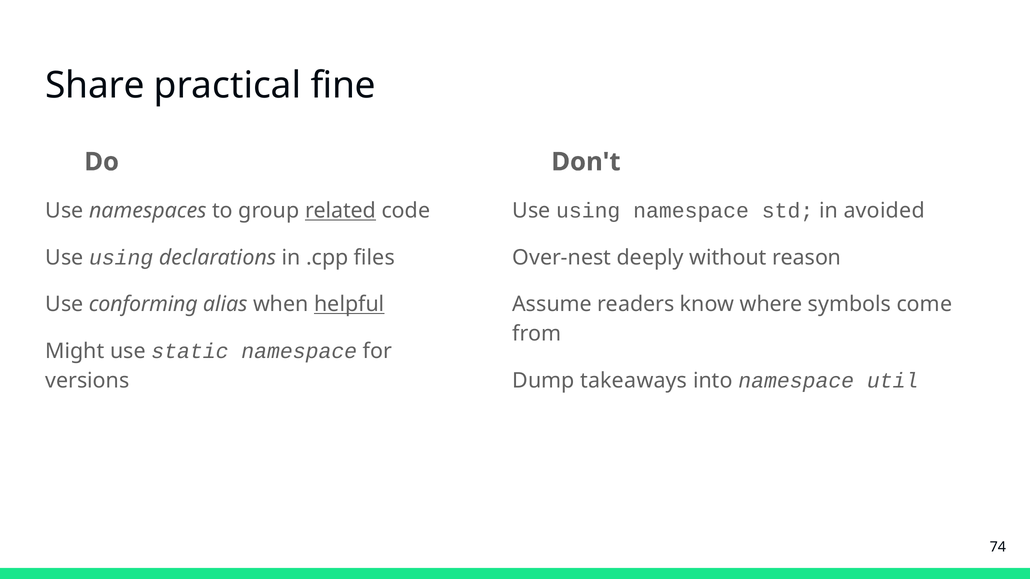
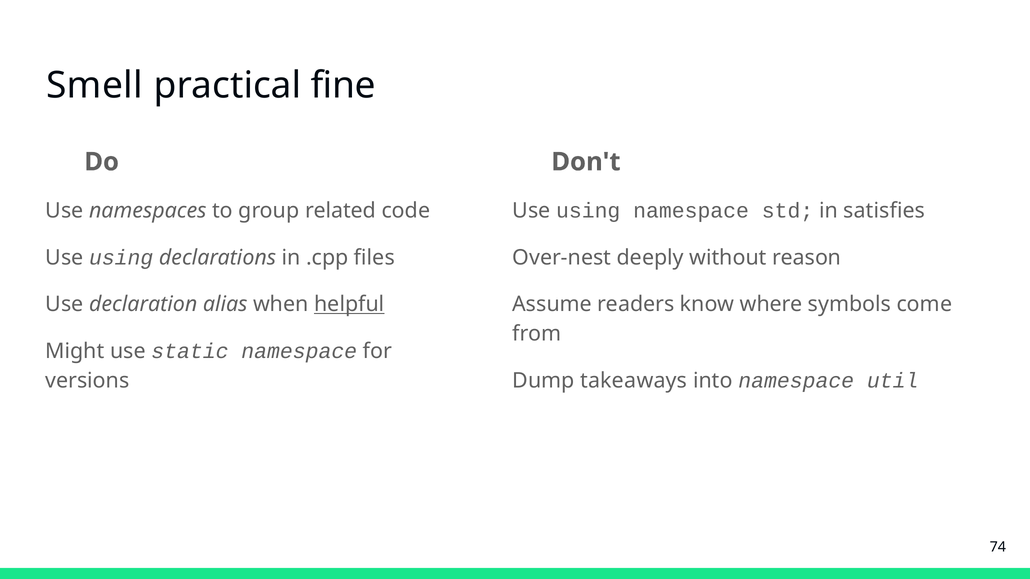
Share: Share -> Smell
related underline: present -> none
avoided: avoided -> satisfies
conforming: conforming -> declaration
